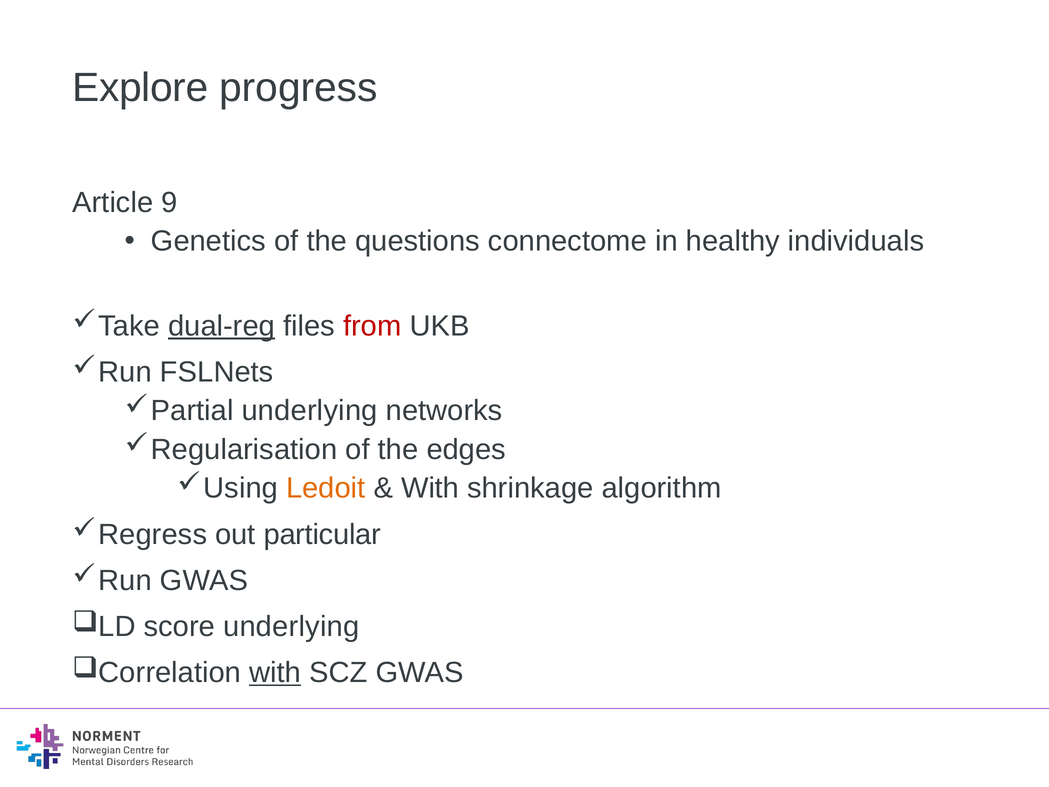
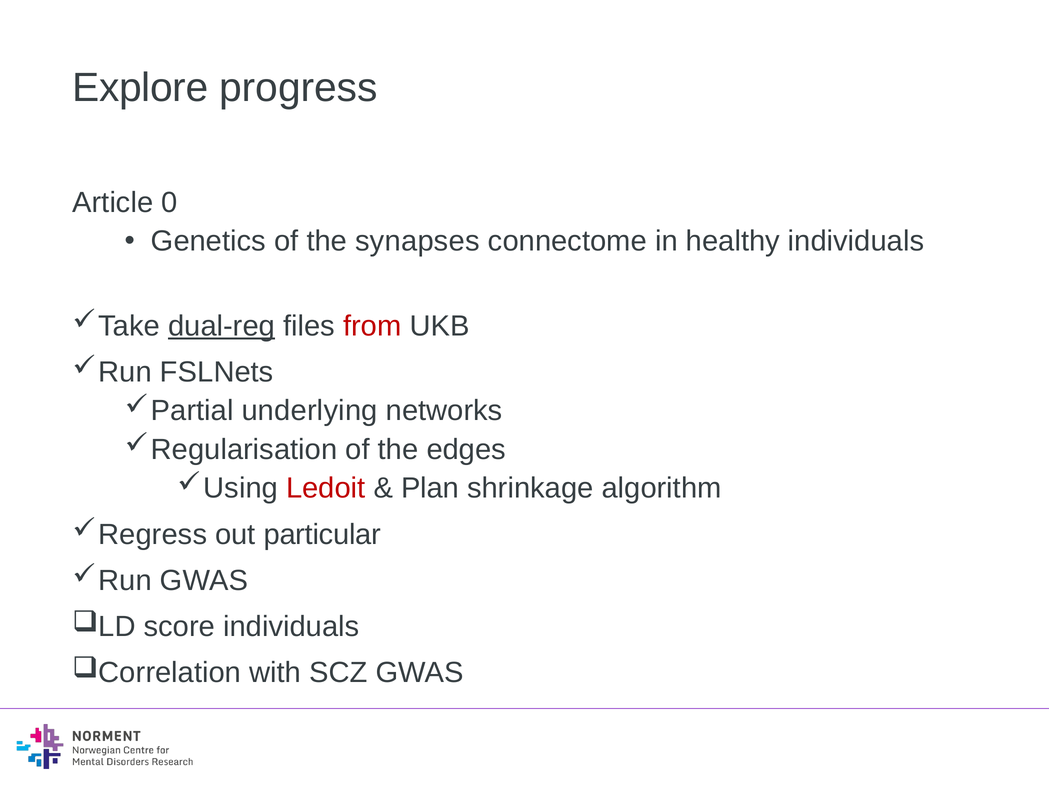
9: 9 -> 0
questions: questions -> synapses
Ledoit colour: orange -> red
With at (430, 488): With -> Plan
score underlying: underlying -> individuals
with at (275, 672) underline: present -> none
